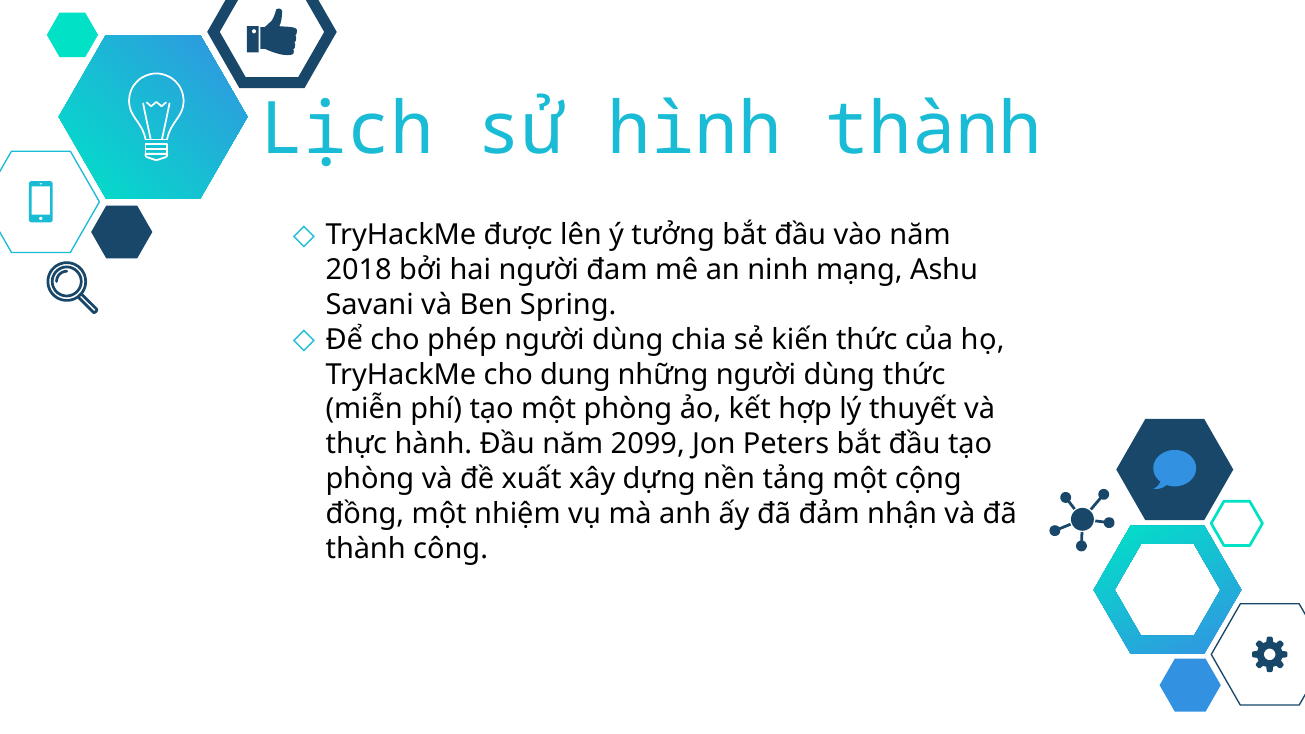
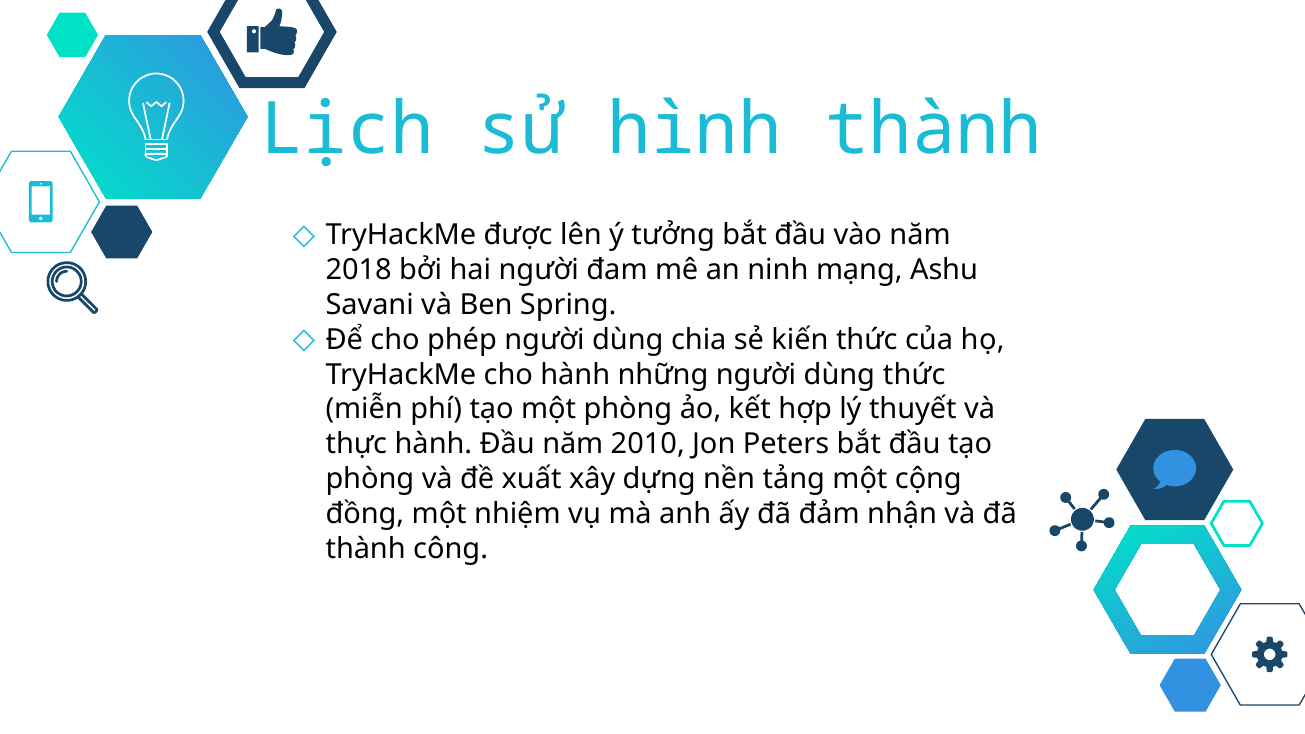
cho dung: dung -> hành
2099: 2099 -> 2010
